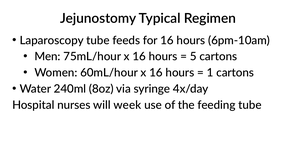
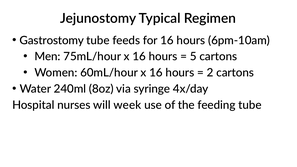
Laparoscopy: Laparoscopy -> Gastrostomy
1: 1 -> 2
